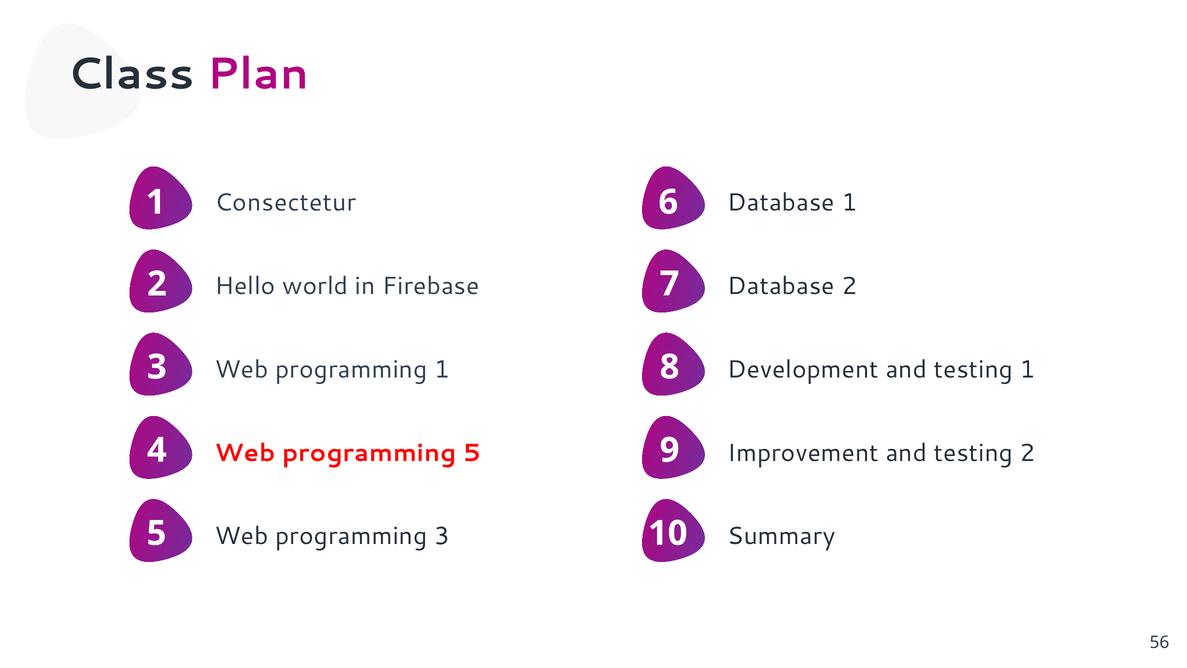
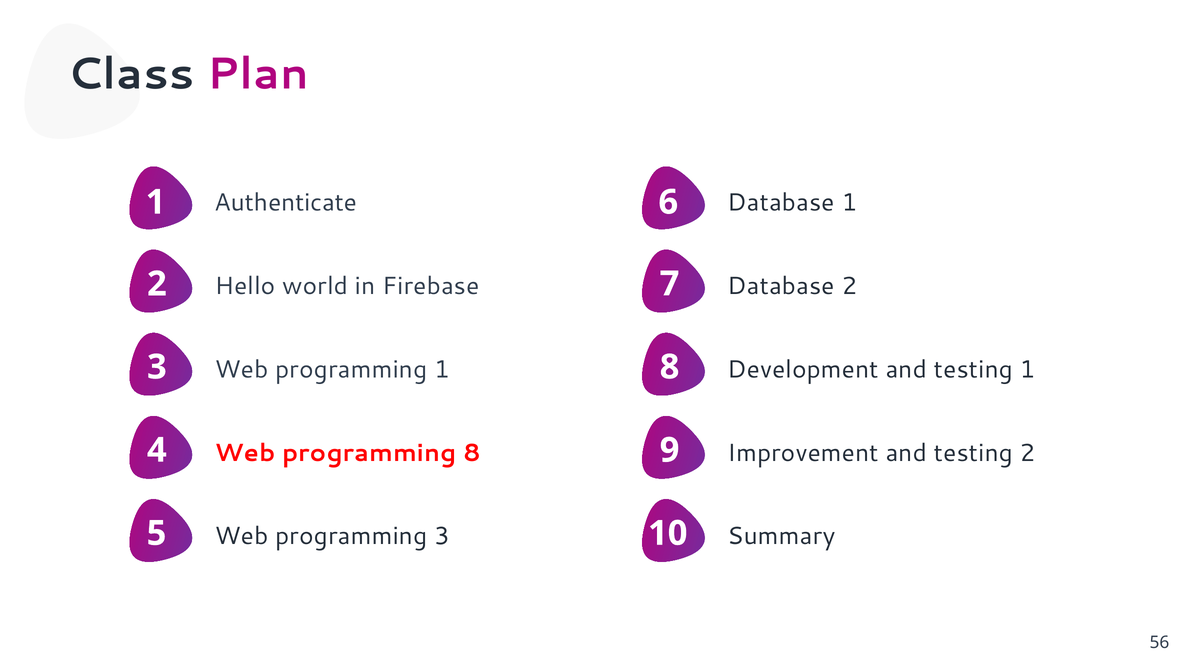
Consectetur: Consectetur -> Authenticate
programming 5: 5 -> 8
